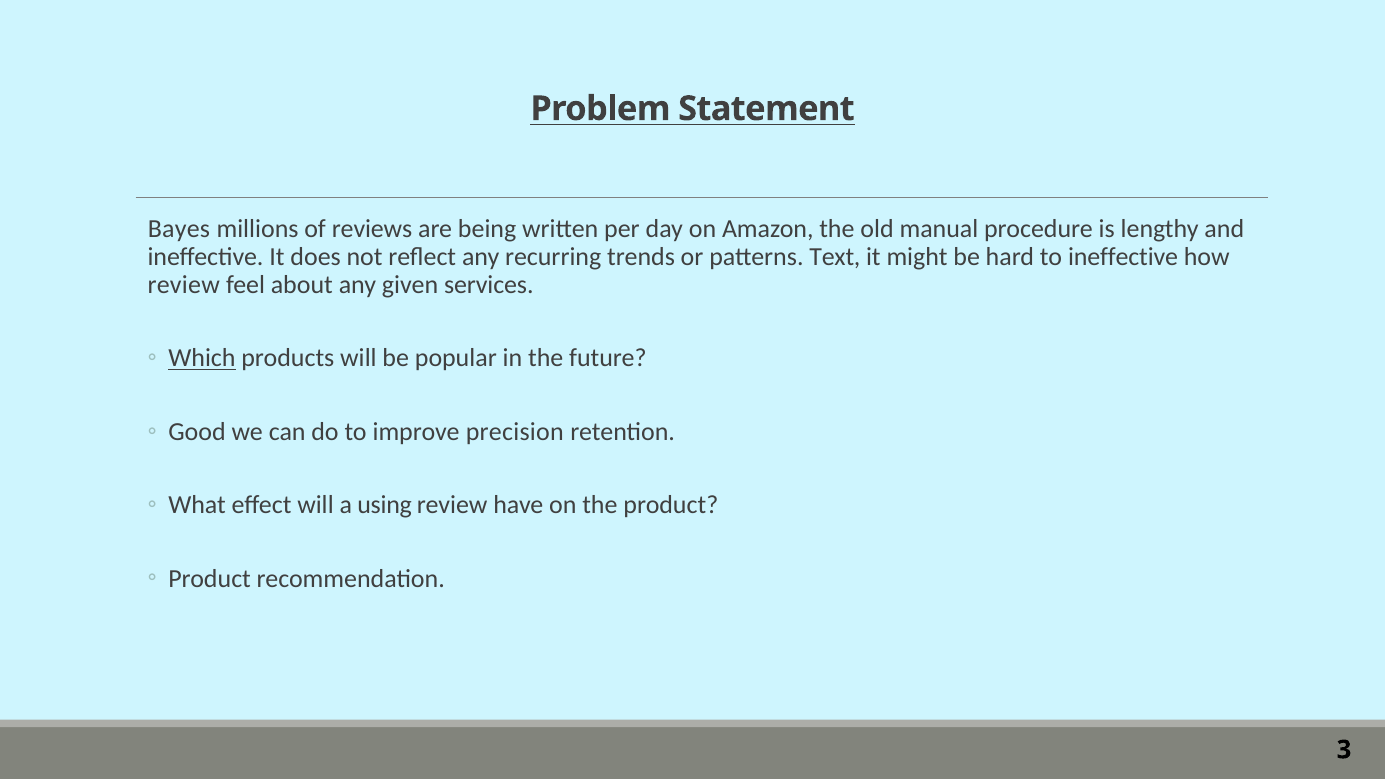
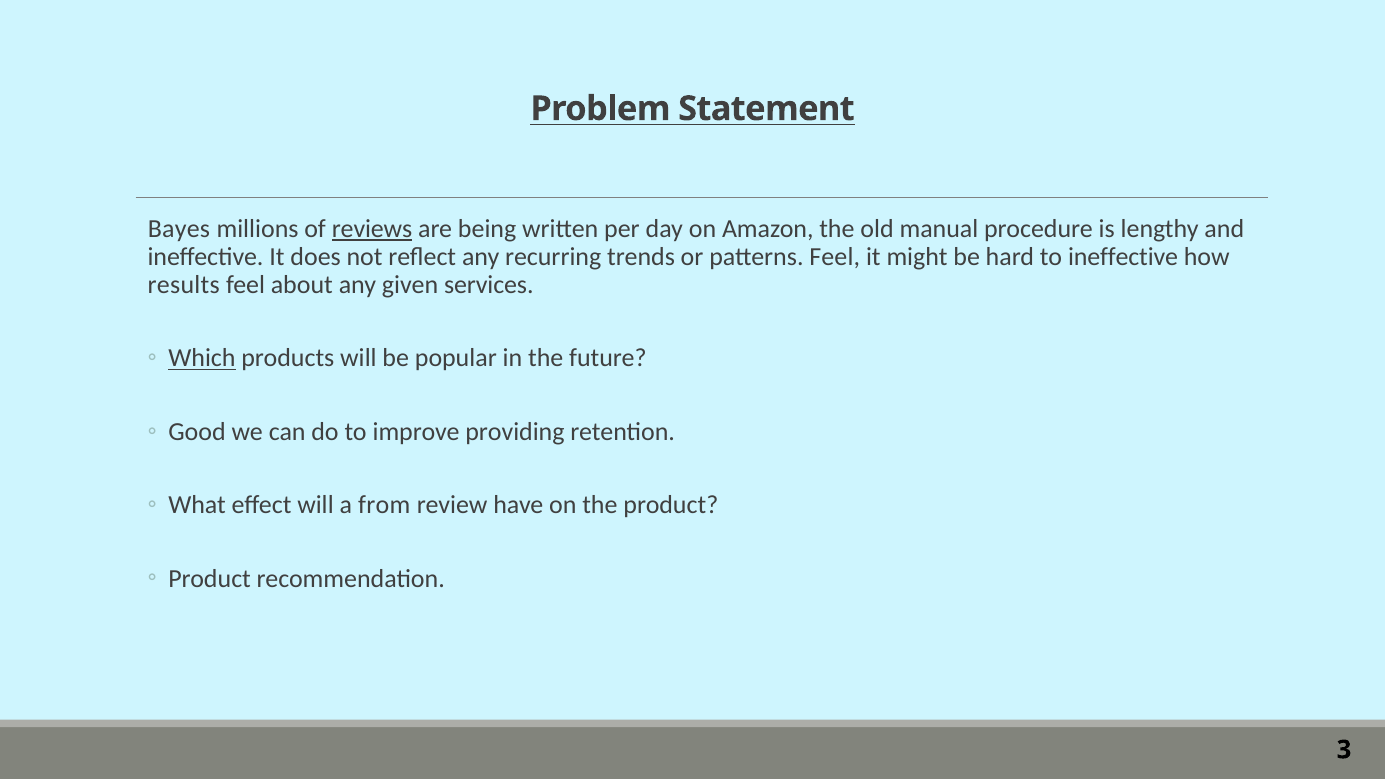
reviews underline: none -> present
patterns Text: Text -> Feel
review at (184, 285): review -> results
precision: precision -> providing
using: using -> from
